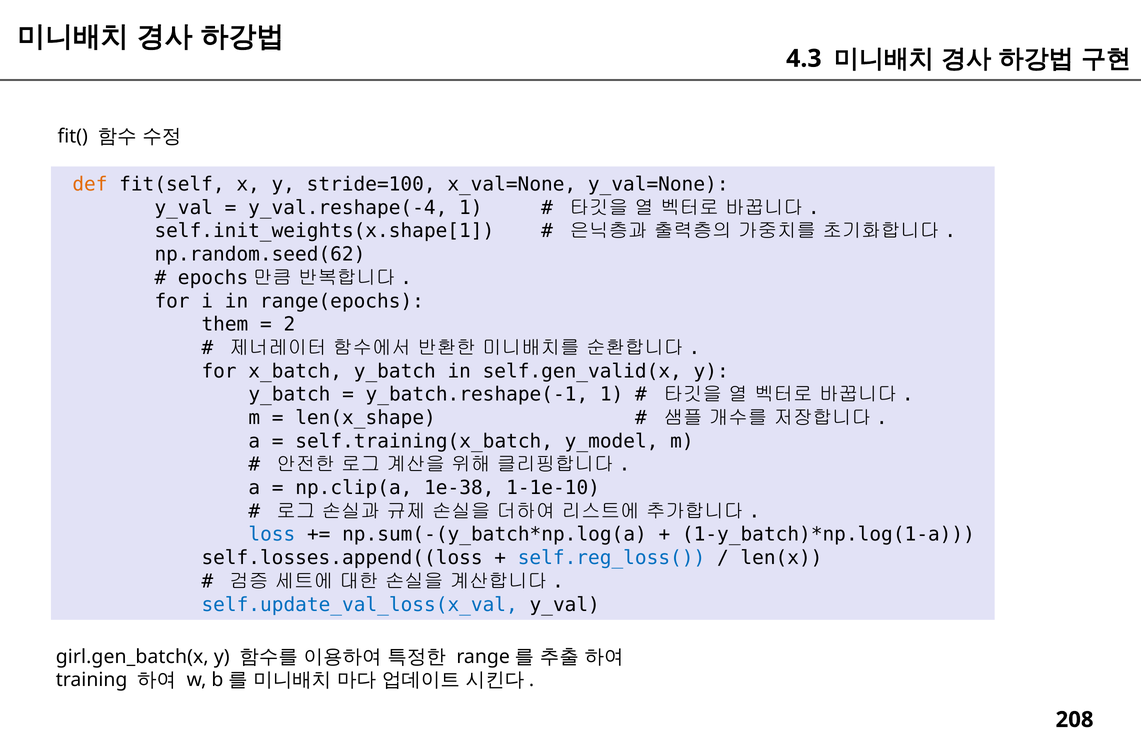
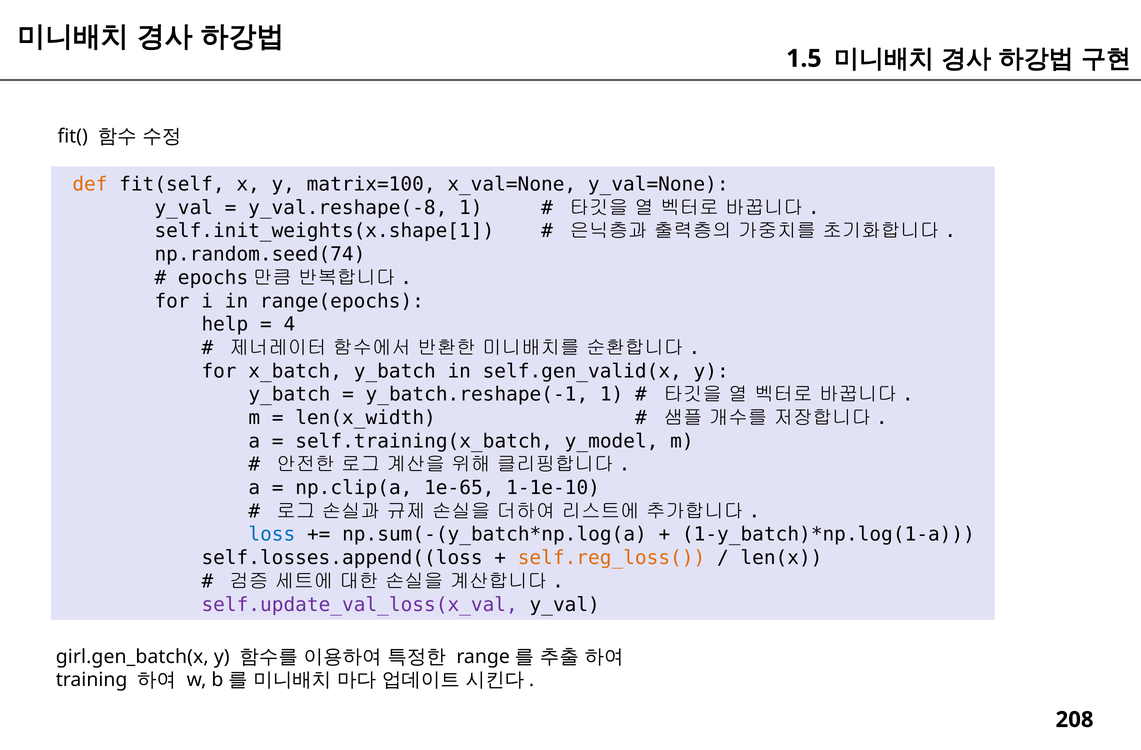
4.3: 4.3 -> 1.5
stride=100: stride=100 -> matrix=100
y_val.reshape(-4: y_val.reshape(-4 -> y_val.reshape(-8
np.random.seed(62: np.random.seed(62 -> np.random.seed(74
them: them -> help
2: 2 -> 4
len(x_shape: len(x_shape -> len(x_width
1e-38: 1e-38 -> 1e-65
self.reg_loss( colour: blue -> orange
self.update_val_loss(x_val colour: blue -> purple
